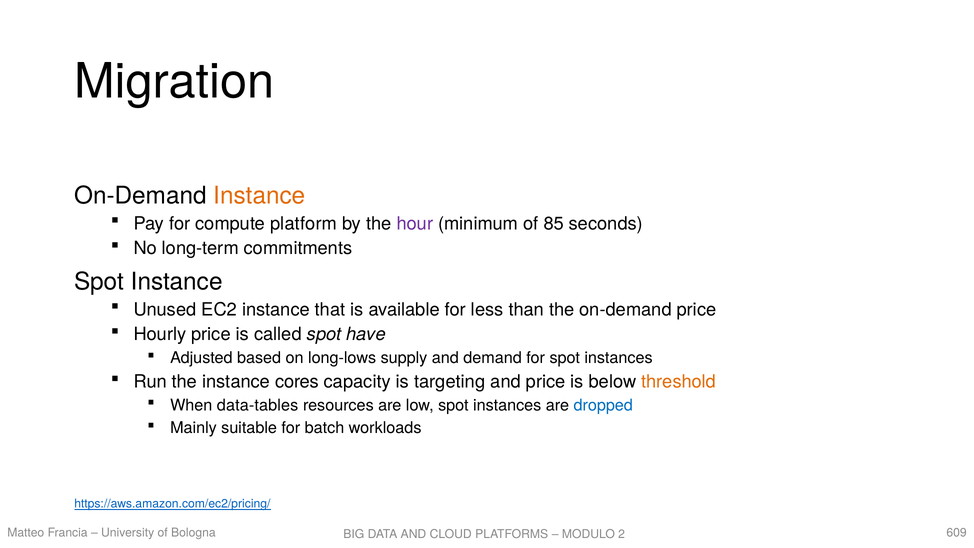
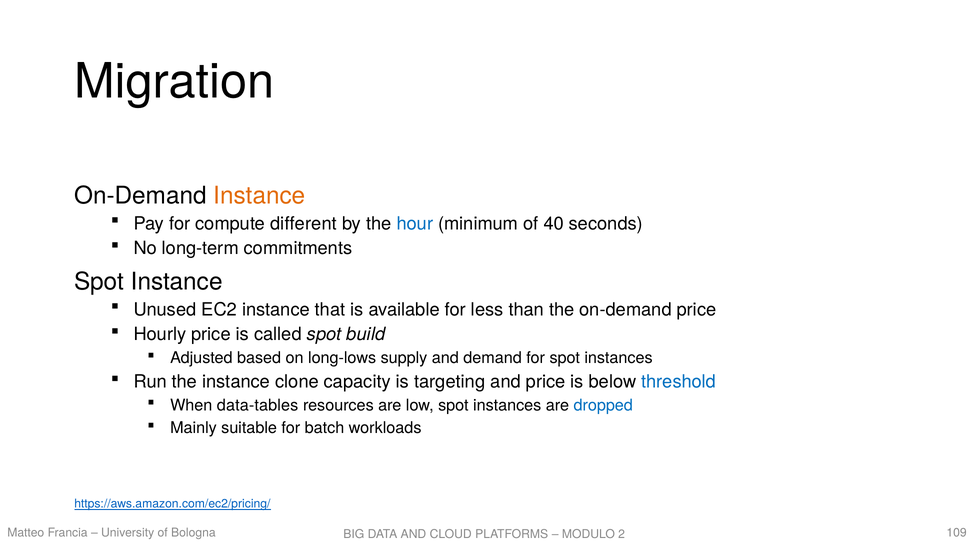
platform: platform -> different
hour colour: purple -> blue
85: 85 -> 40
have: have -> build
cores: cores -> clone
threshold colour: orange -> blue
609: 609 -> 109
